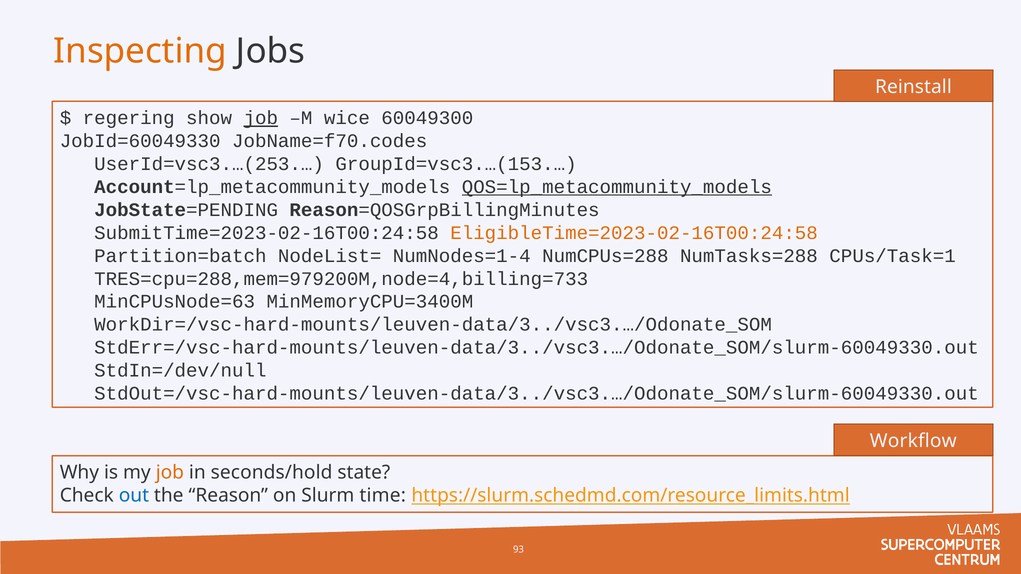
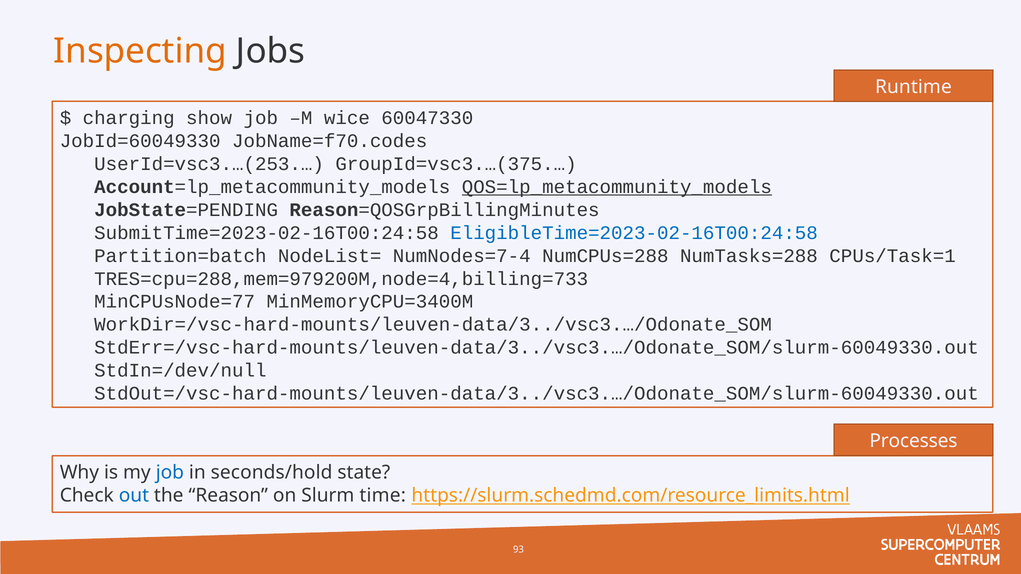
Reinstall: Reinstall -> Runtime
regering: regering -> charging
job at (261, 118) underline: present -> none
60049300: 60049300 -> 60047330
GroupId=vsc3.…(153.…: GroupId=vsc3.…(153.… -> GroupId=vsc3.…(375.…
EligibleTime=2023-02-16T00:24:58 colour: orange -> blue
NumNodes=1-4: NumNodes=1-4 -> NumNodes=7-4
MinCPUsNode=63: MinCPUsNode=63 -> MinCPUsNode=77
Workflow: Workflow -> Processes
job at (170, 473) colour: orange -> blue
